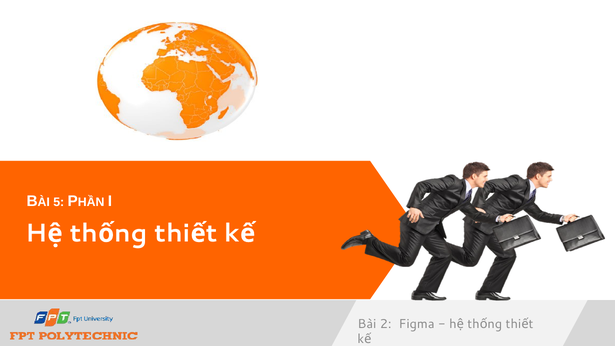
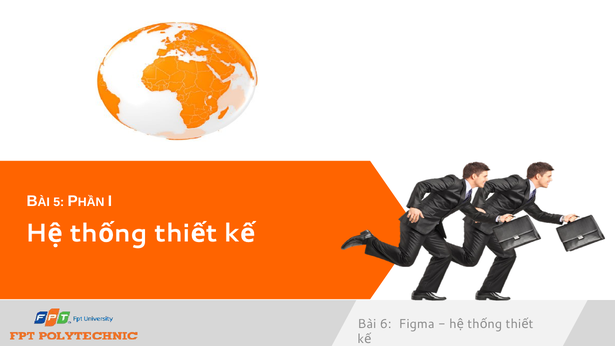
2: 2 -> 6
